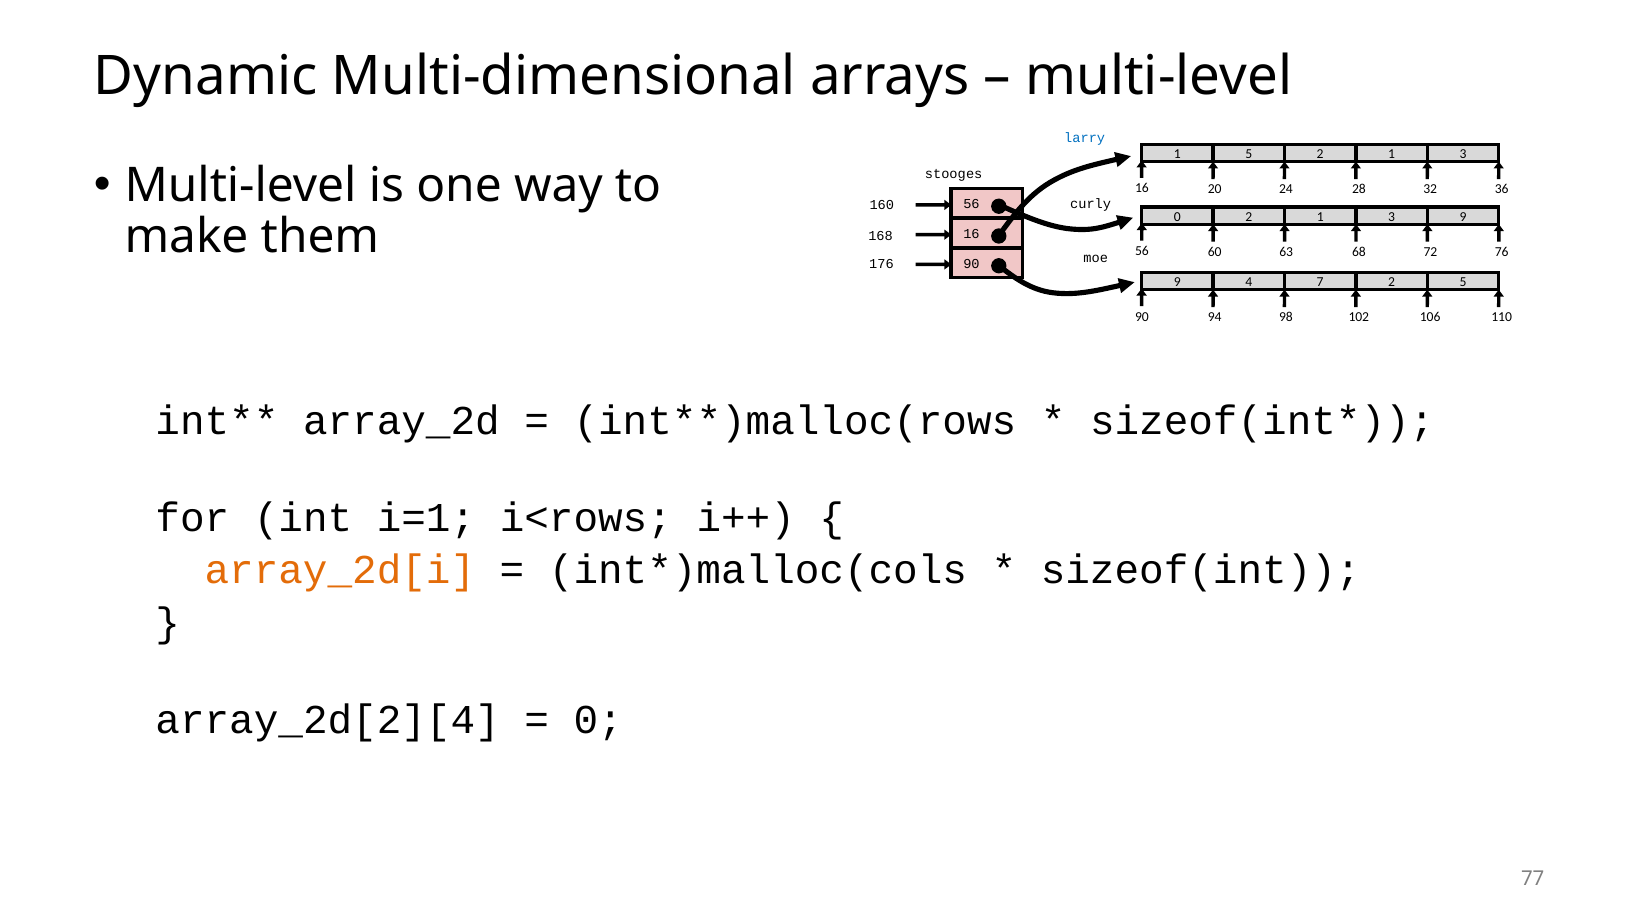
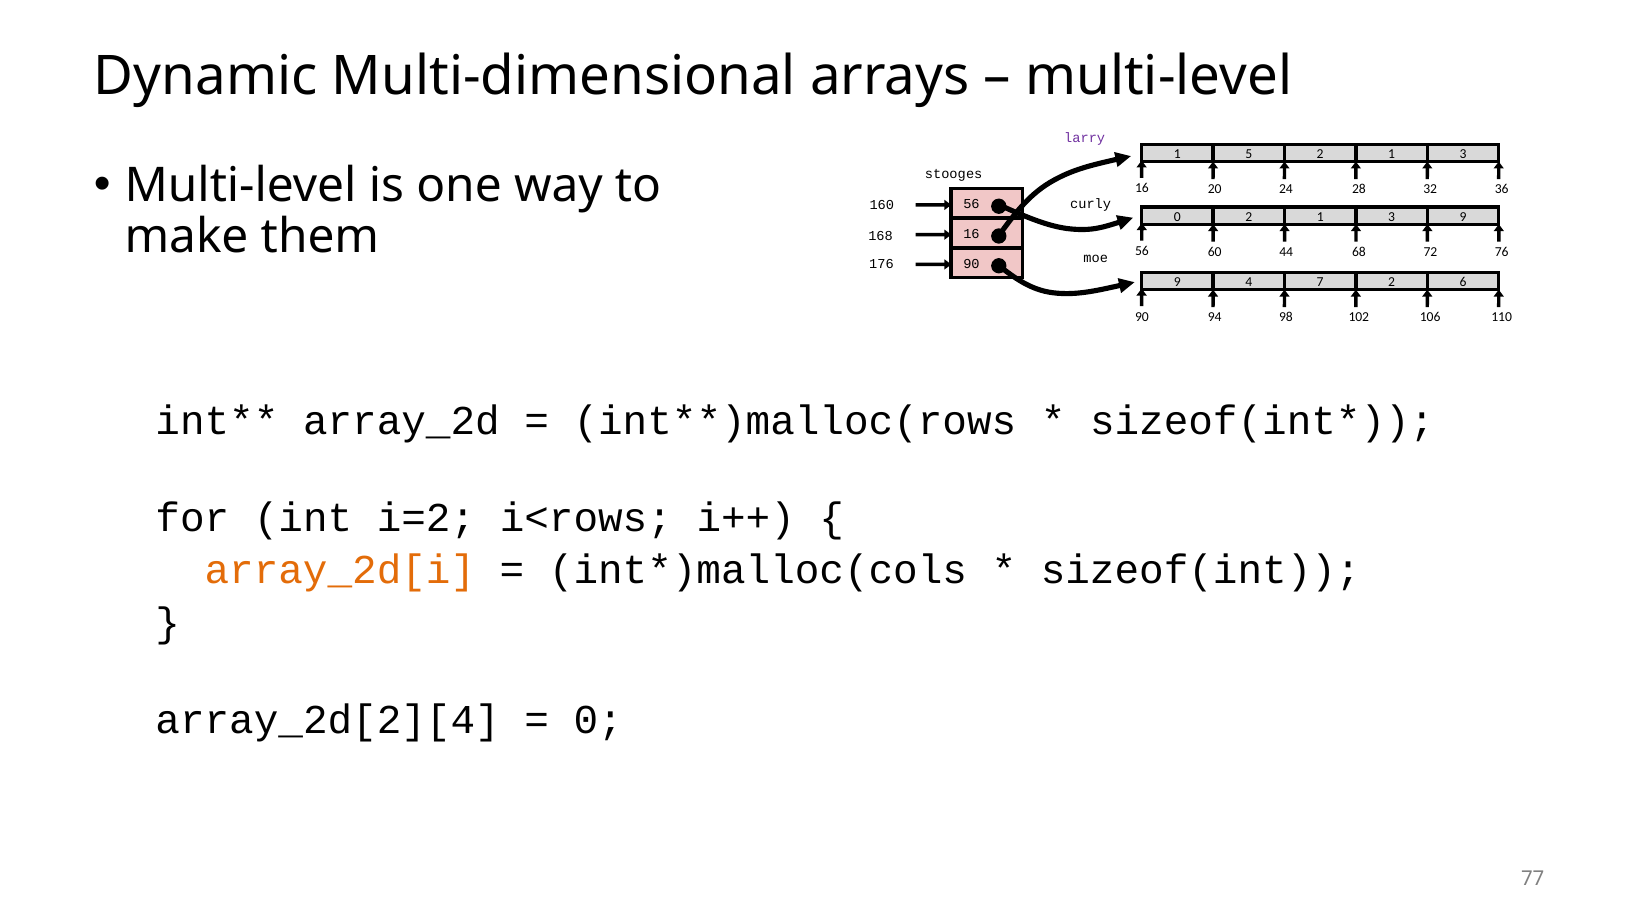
larry colour: blue -> purple
63: 63 -> 44
2 5: 5 -> 6
i=1: i=1 -> i=2
